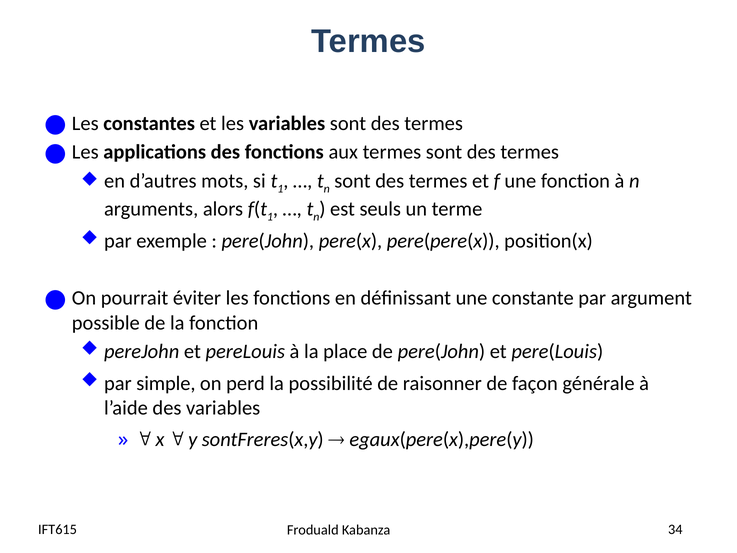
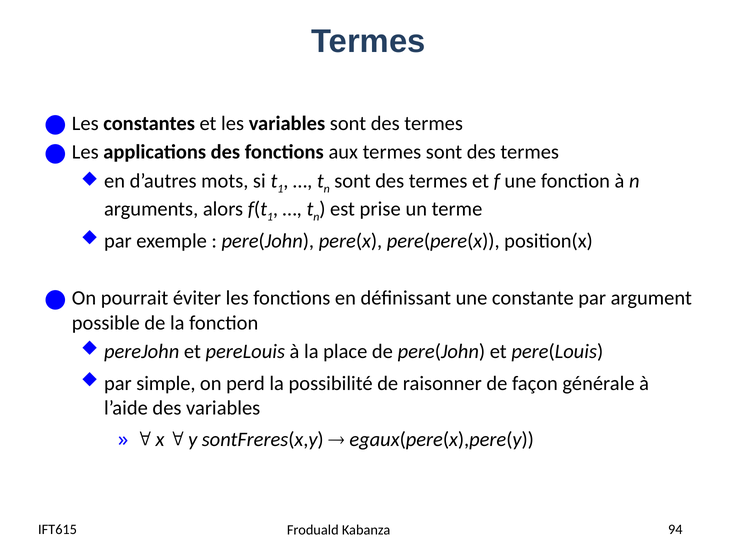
seuls: seuls -> prise
34: 34 -> 94
